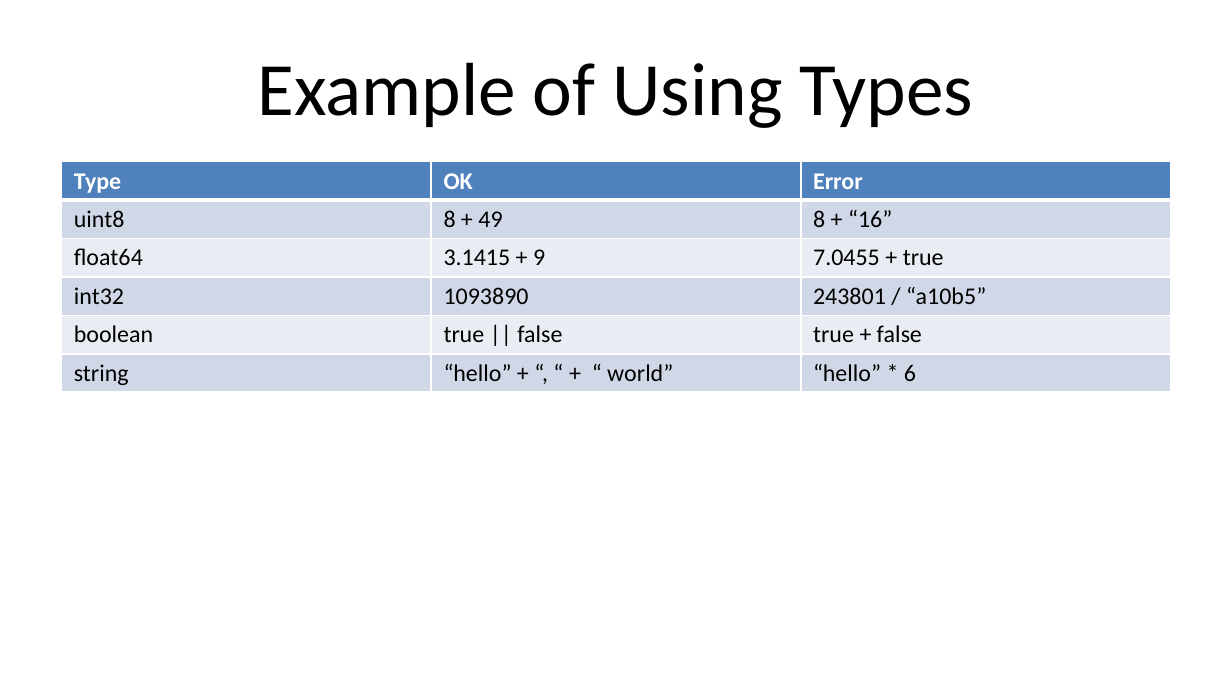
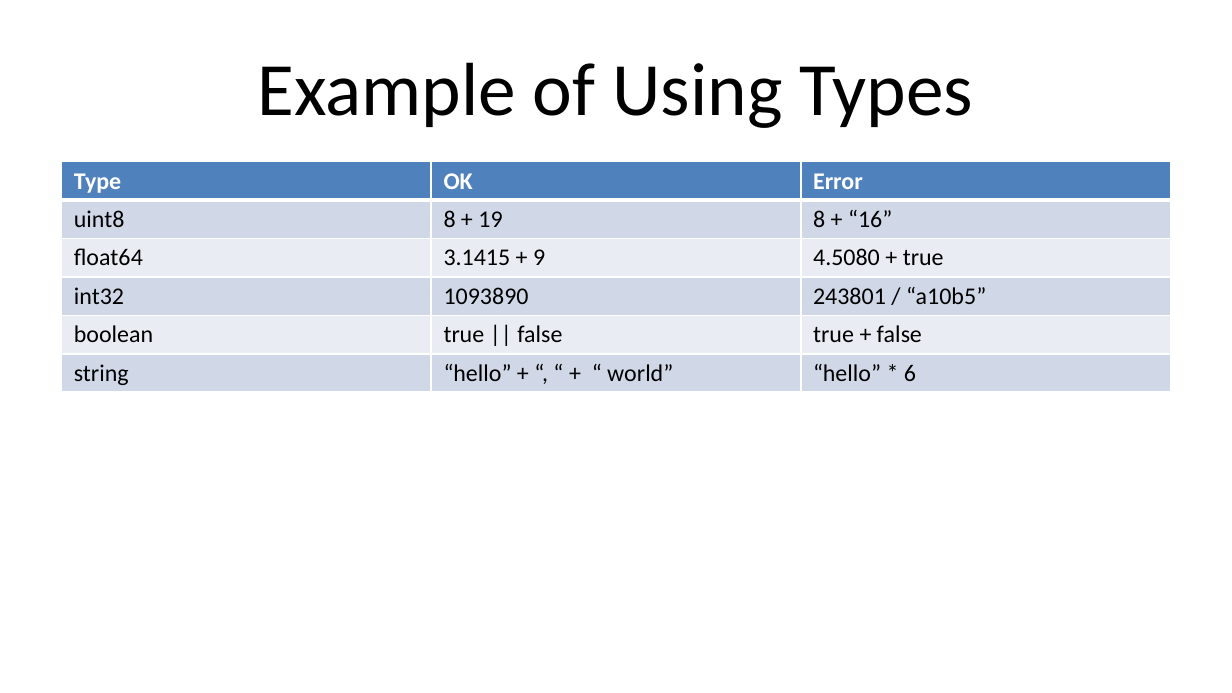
49: 49 -> 19
7.0455: 7.0455 -> 4.5080
